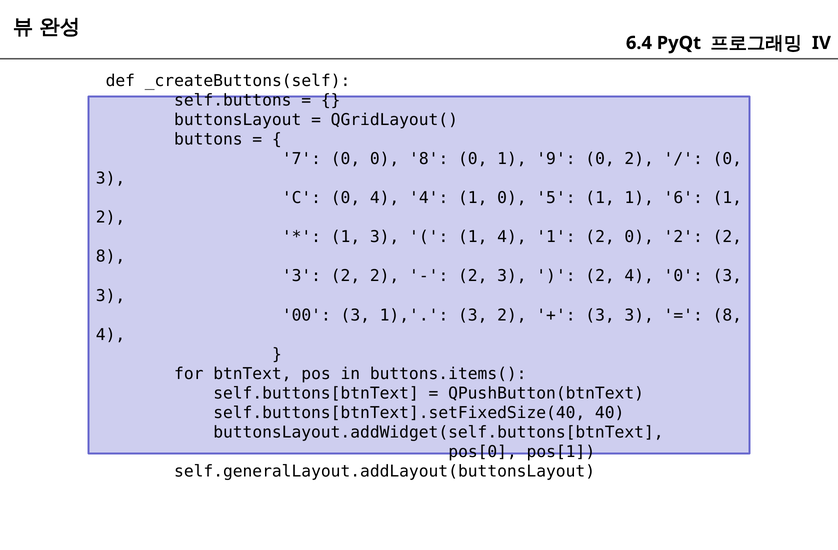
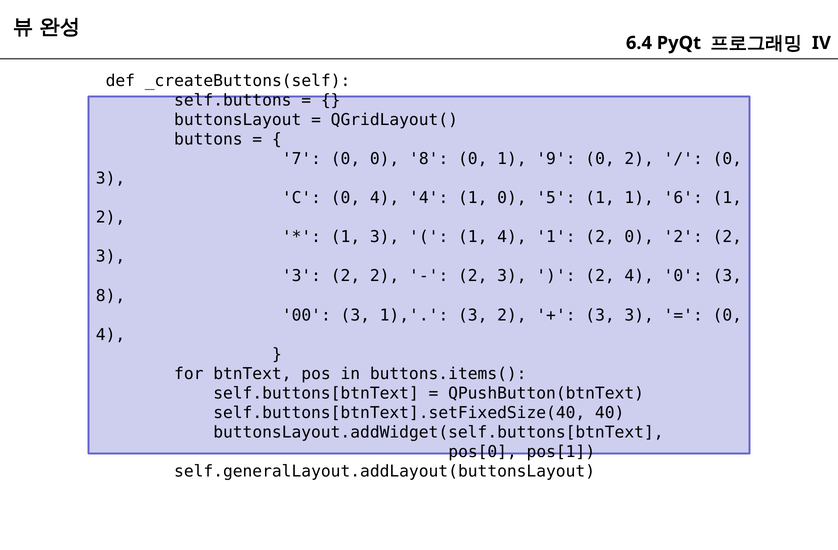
8 at (111, 257): 8 -> 3
3 at (111, 296): 3 -> 8
8 at (727, 315): 8 -> 0
